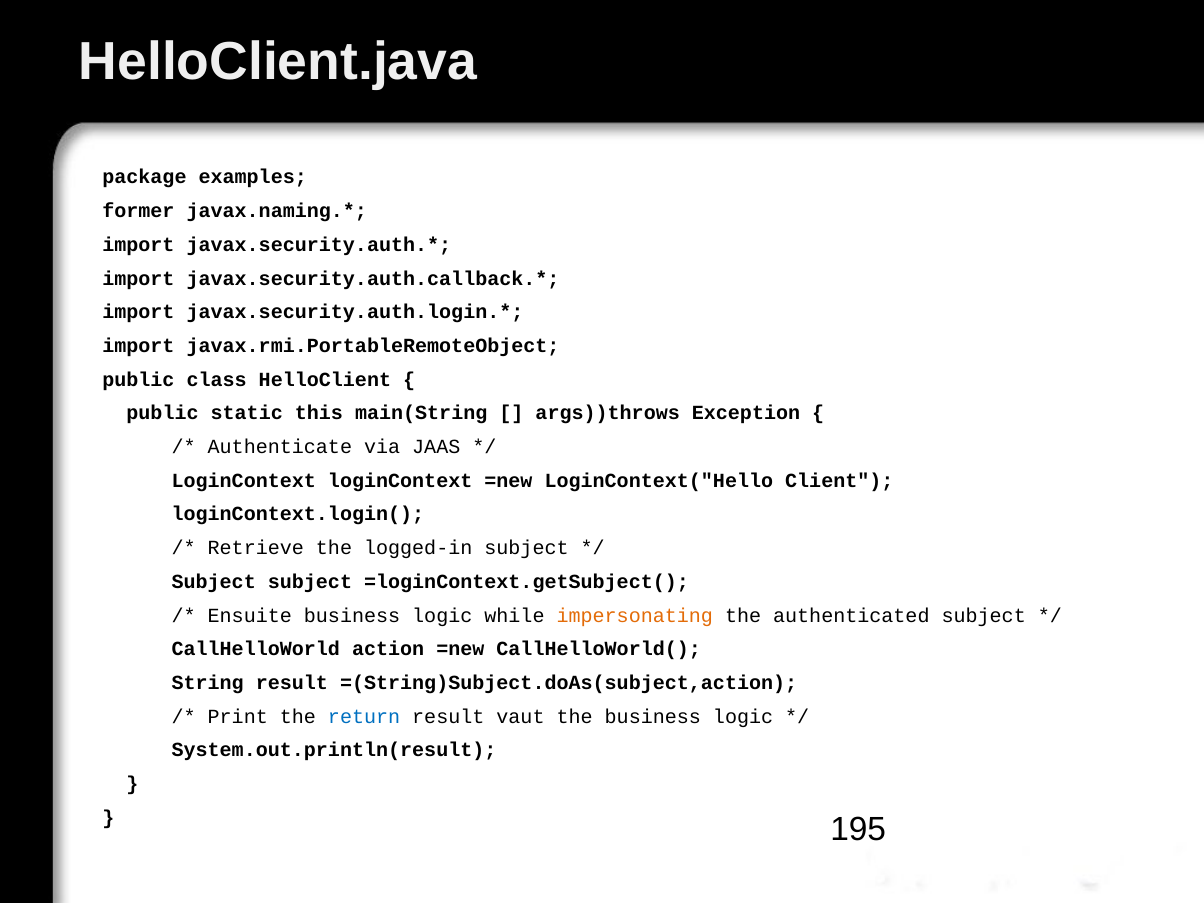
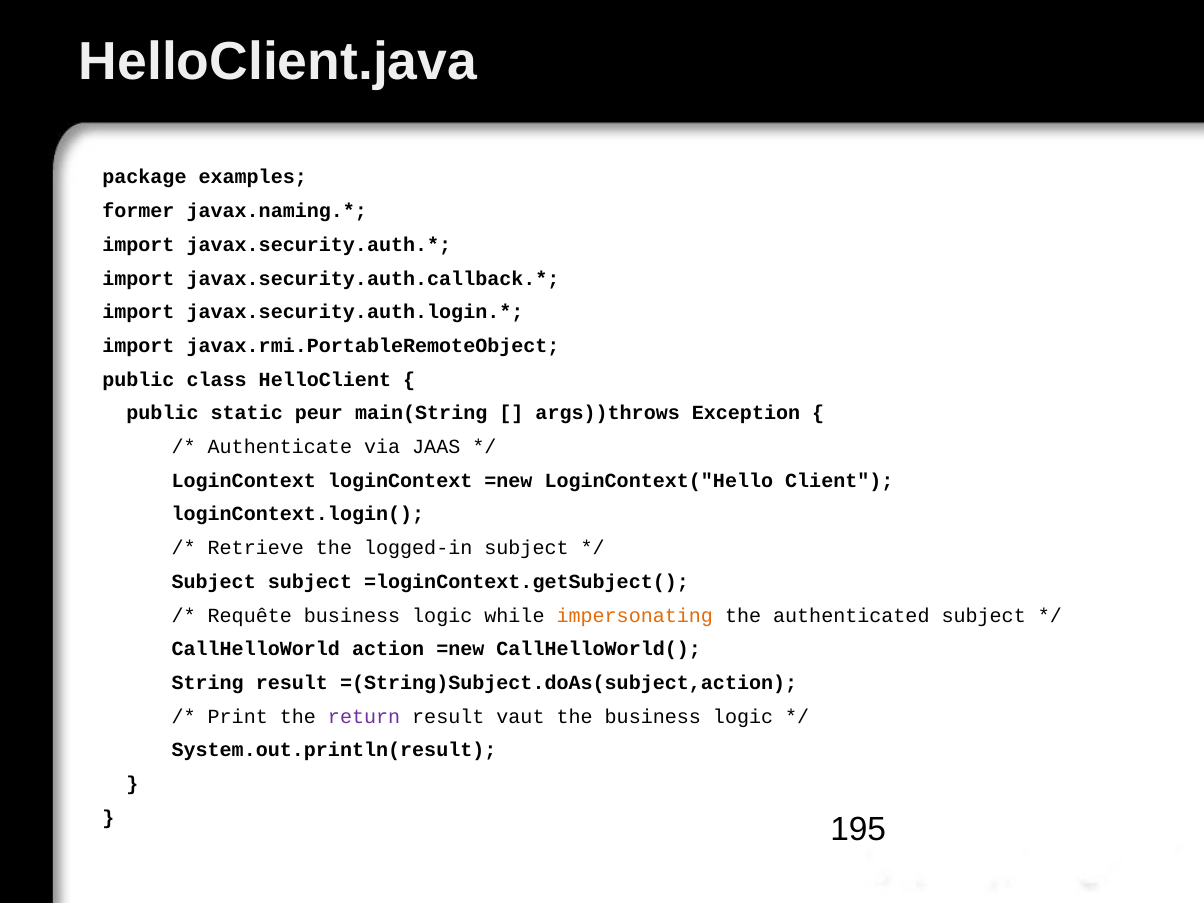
this: this -> peur
Ensuite: Ensuite -> Requête
return colour: blue -> purple
